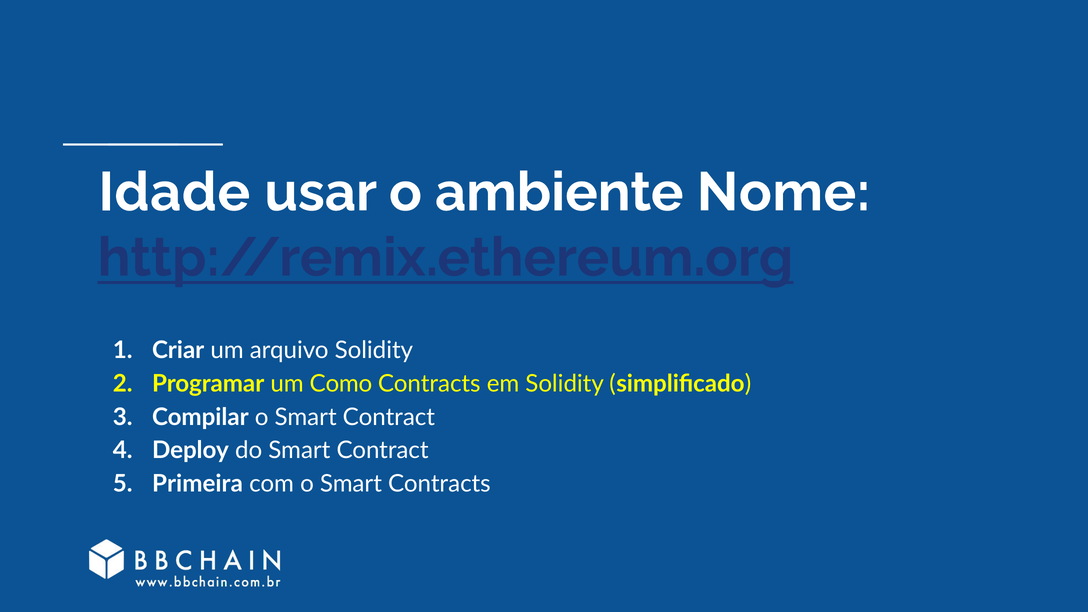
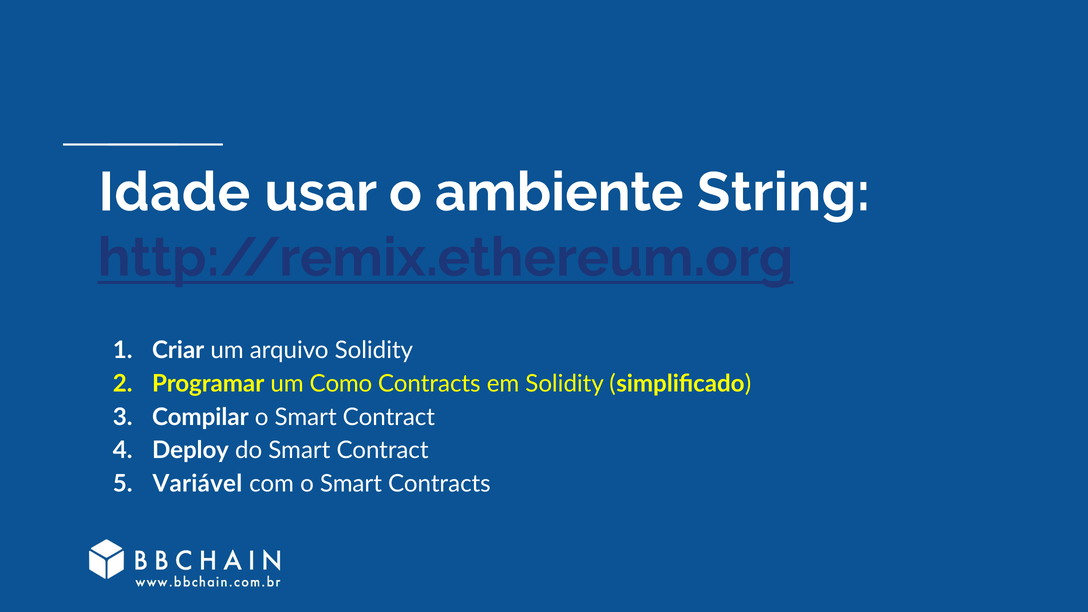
Nome: Nome -> String
Primeira: Primeira -> Variável
